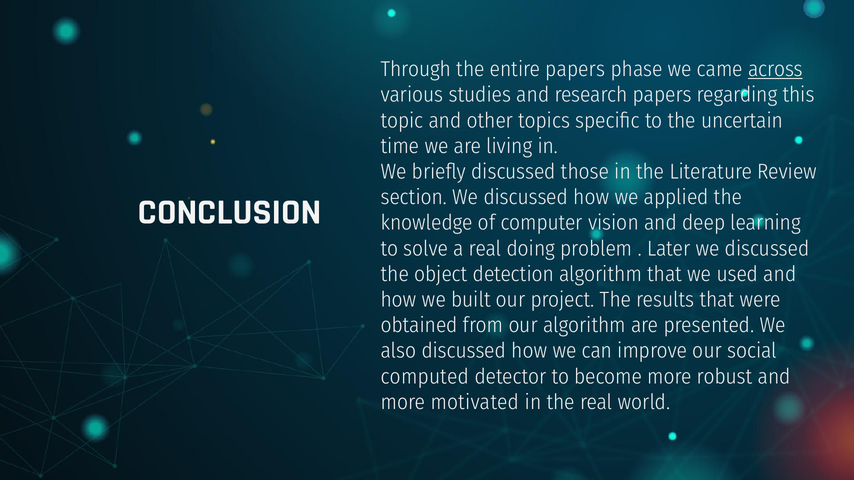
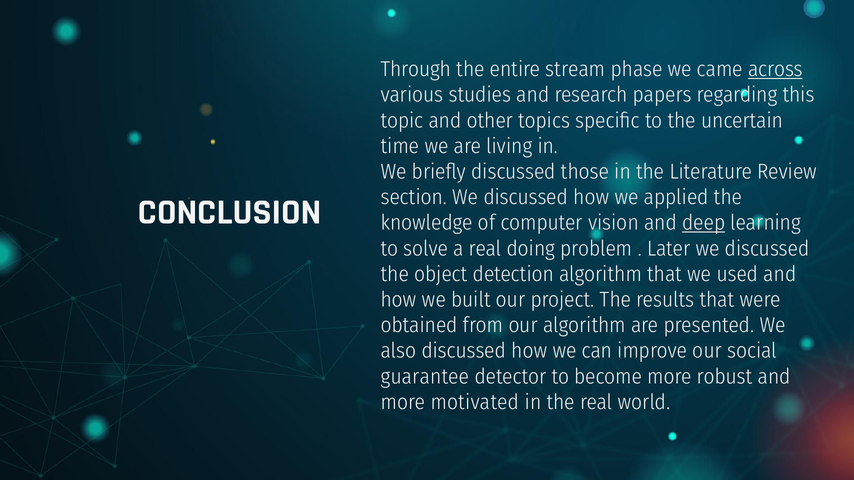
entire papers: papers -> stream
deep underline: none -> present
computed: computed -> guarantee
